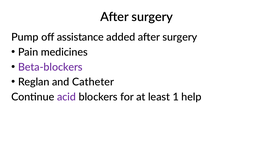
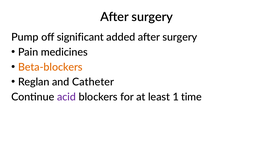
assistance: assistance -> significant
Beta-blockers colour: purple -> orange
help: help -> time
